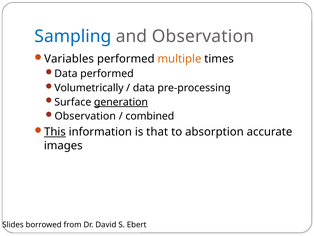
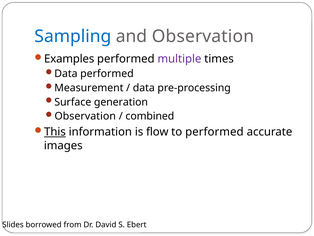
Variables: Variables -> Examples
multiple colour: orange -> purple
Volumetrically: Volumetrically -> Measurement
generation underline: present -> none
that: that -> flow
to absorption: absorption -> performed
